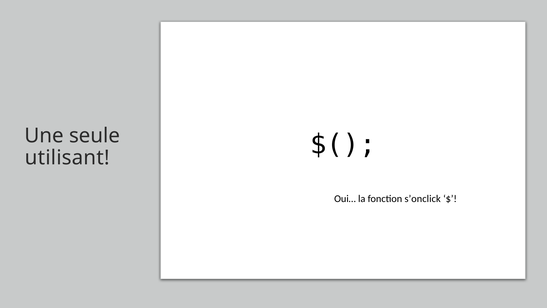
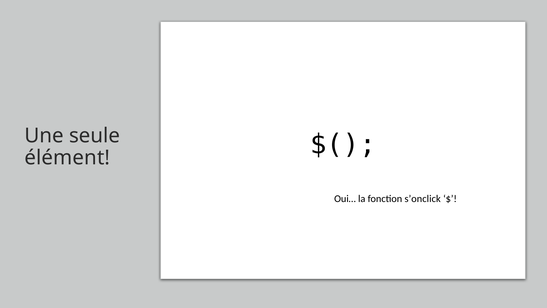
utilisant: utilisant -> élément
